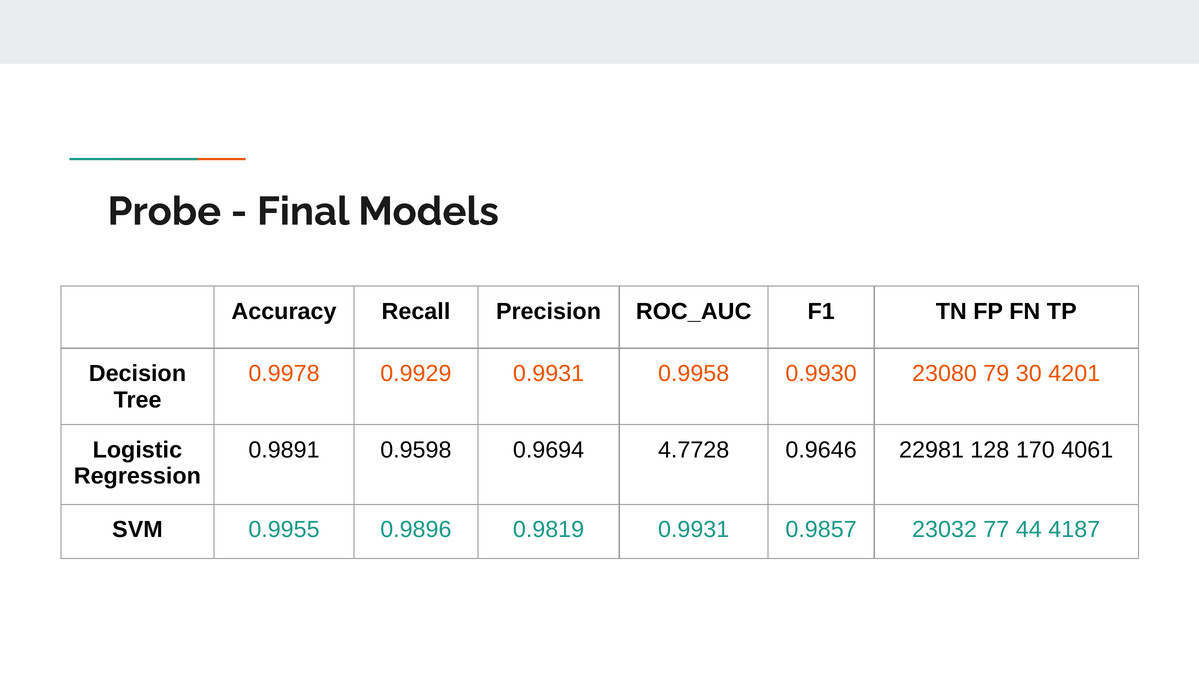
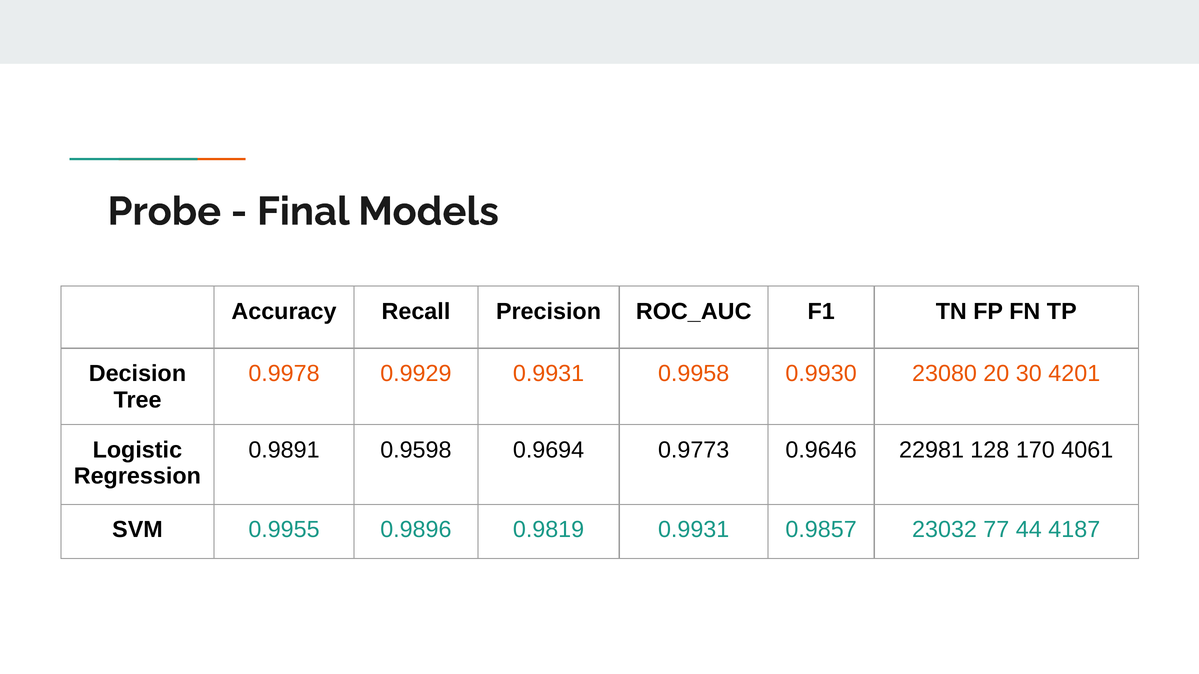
79: 79 -> 20
4.7728: 4.7728 -> 0.9773
